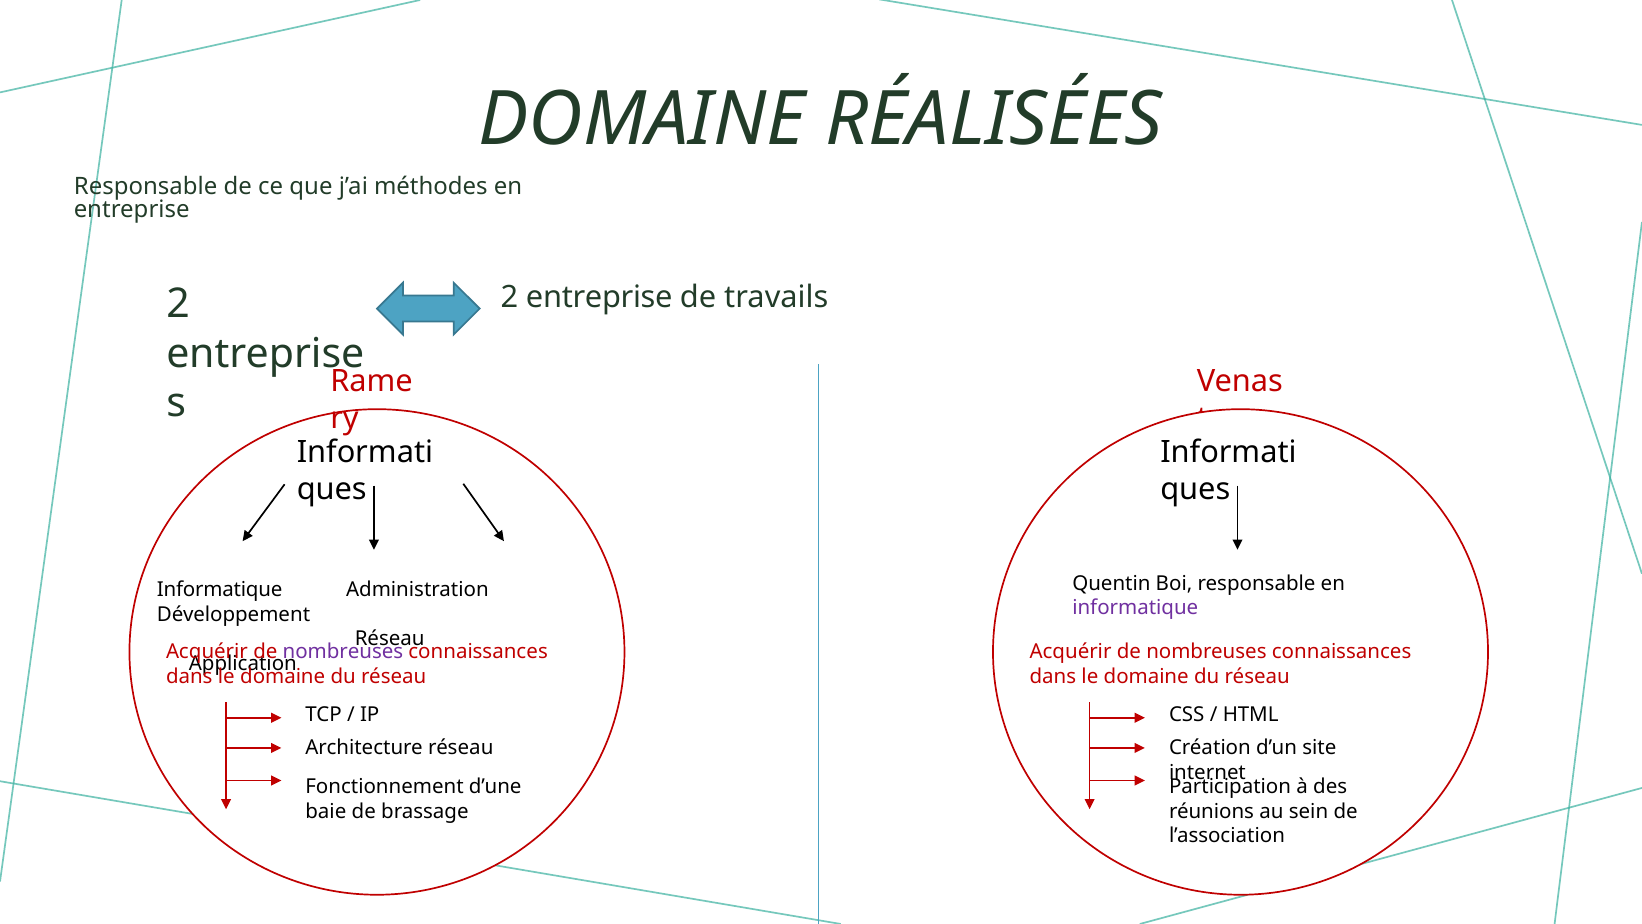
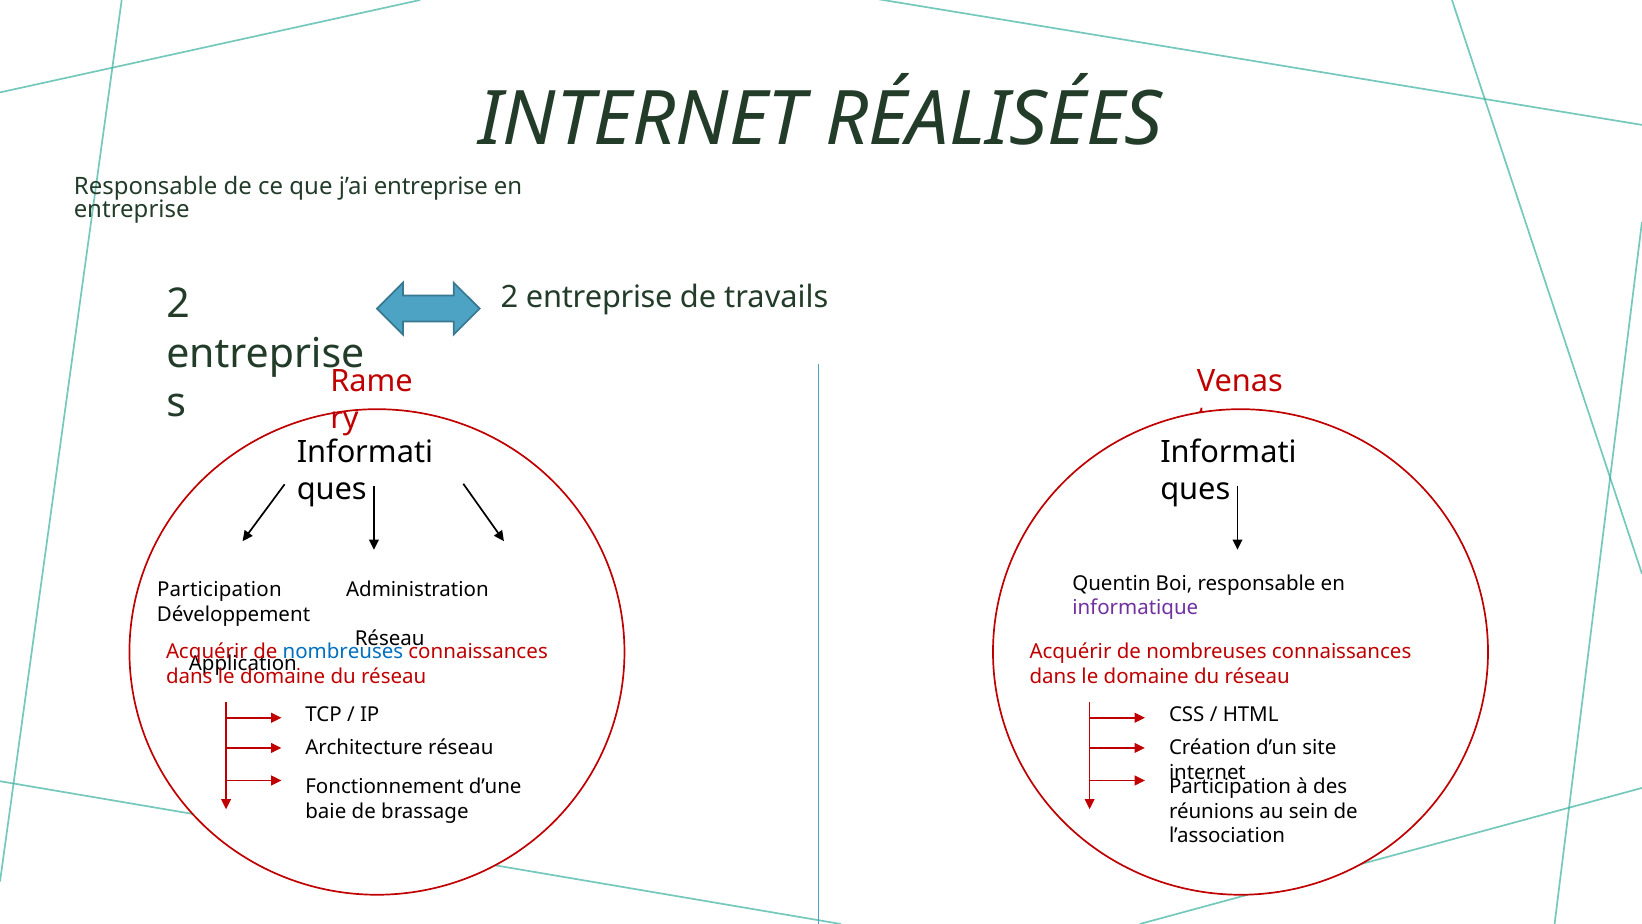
DOMAINE at (642, 119): DOMAINE -> INTERNET
j’ai méthodes: méthodes -> entreprise
Informatique at (220, 590): Informatique -> Participation
nombreuses at (343, 652) colour: purple -> blue
